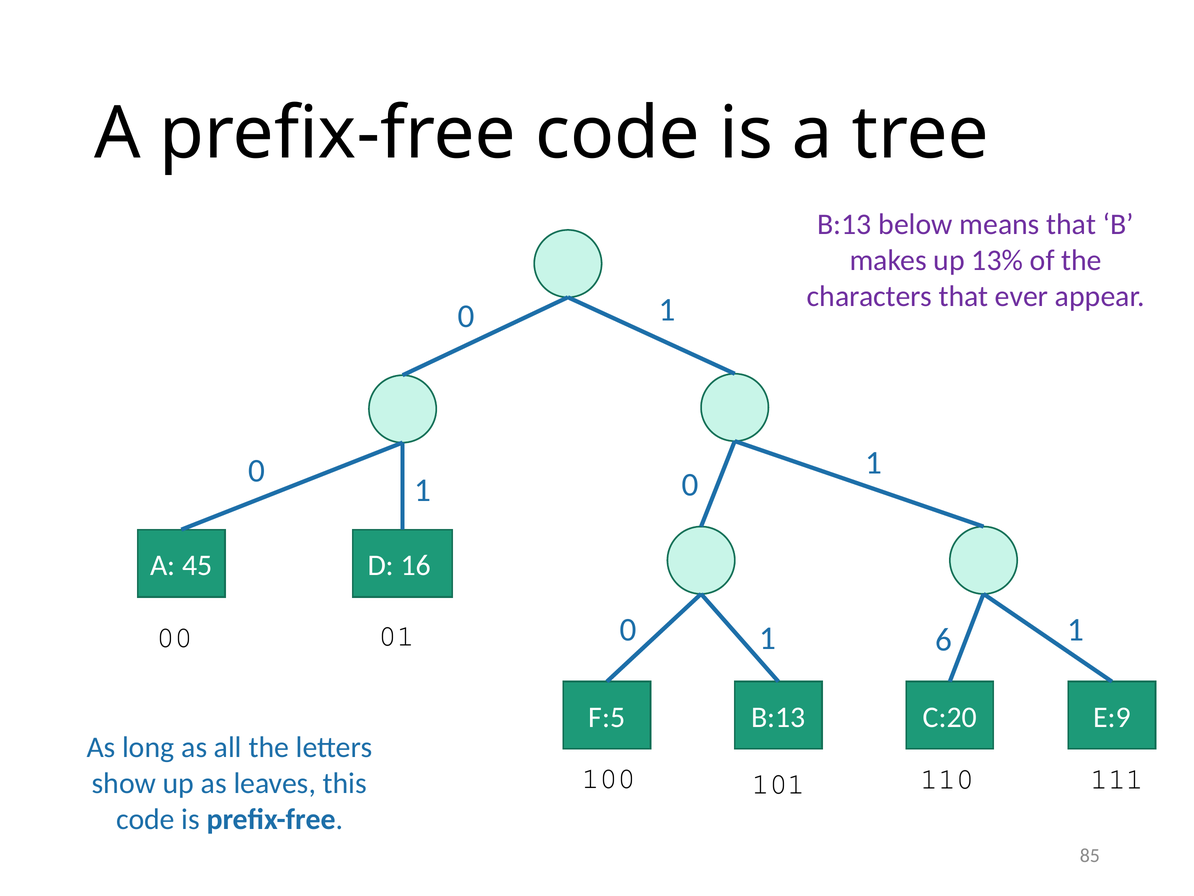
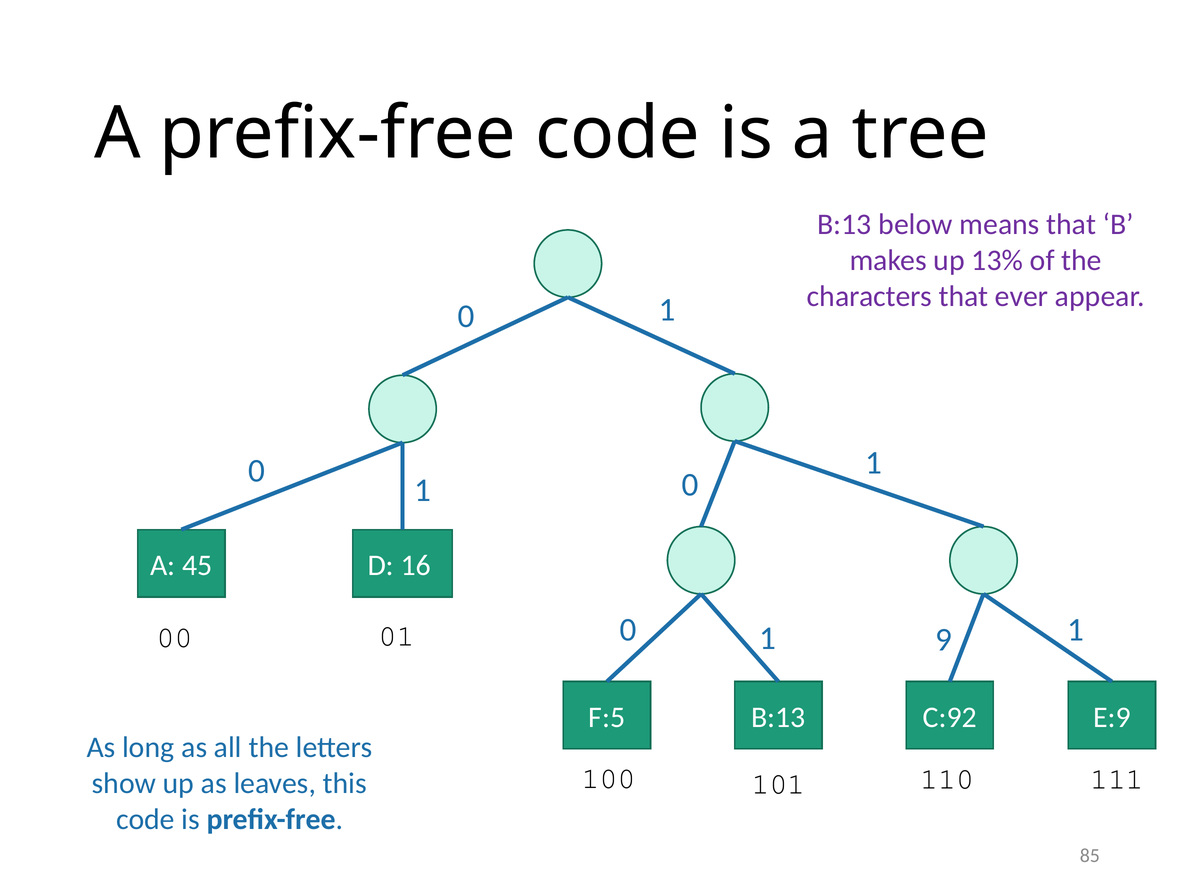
6: 6 -> 9
C:20: C:20 -> C:92
